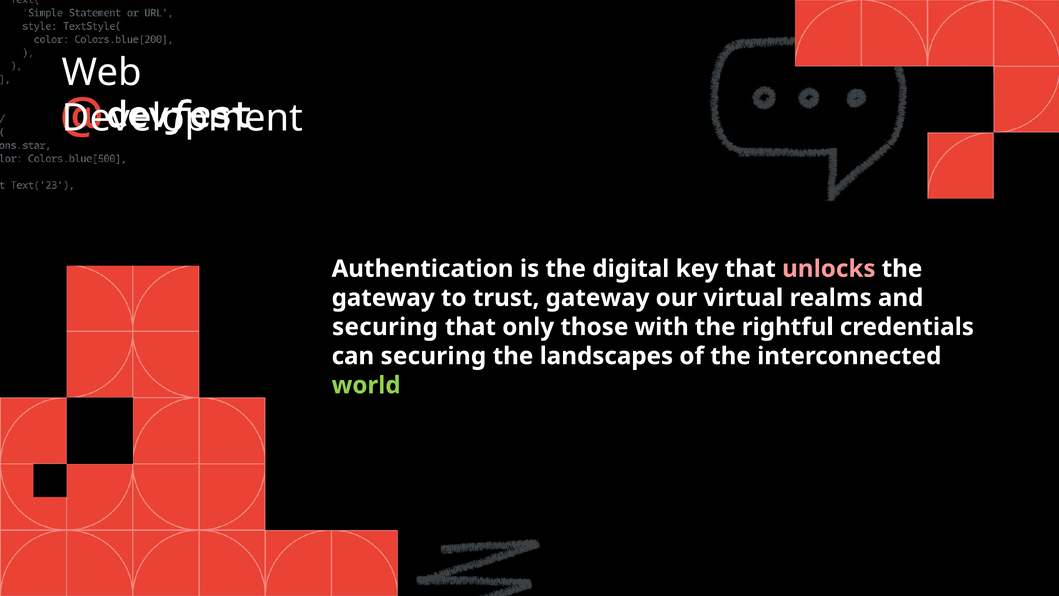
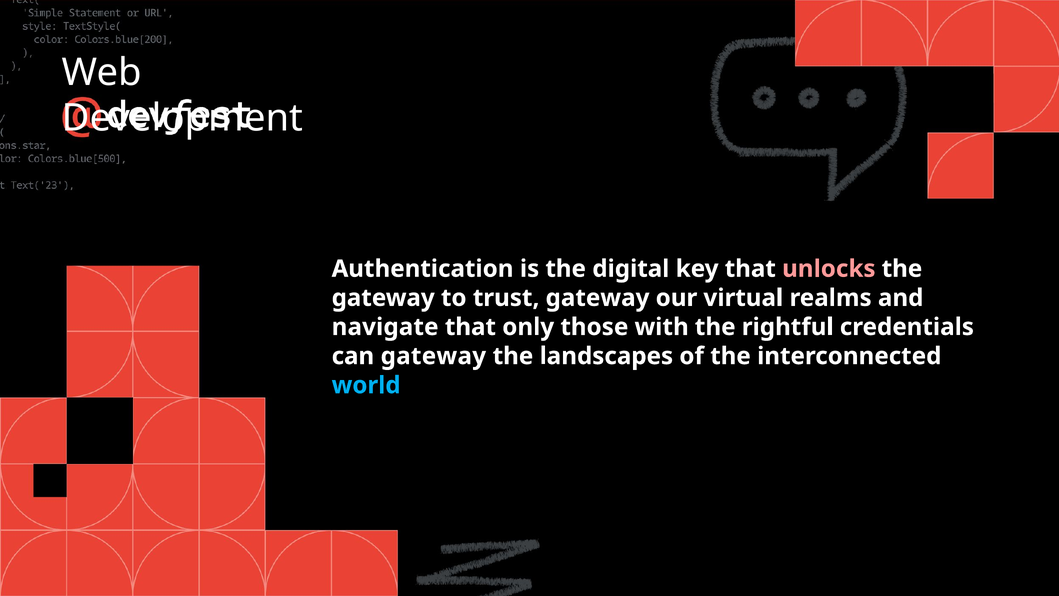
securing at (385, 327): securing -> navigate
can securing: securing -> gateway
world colour: light green -> light blue
